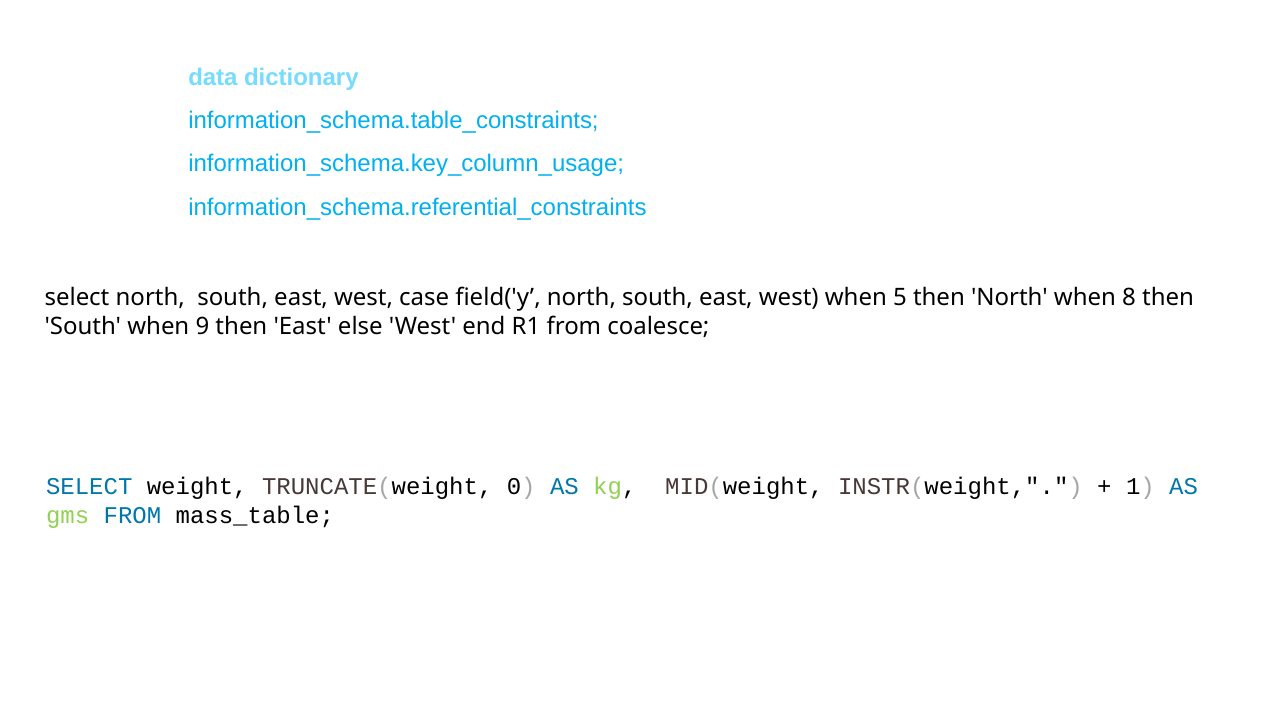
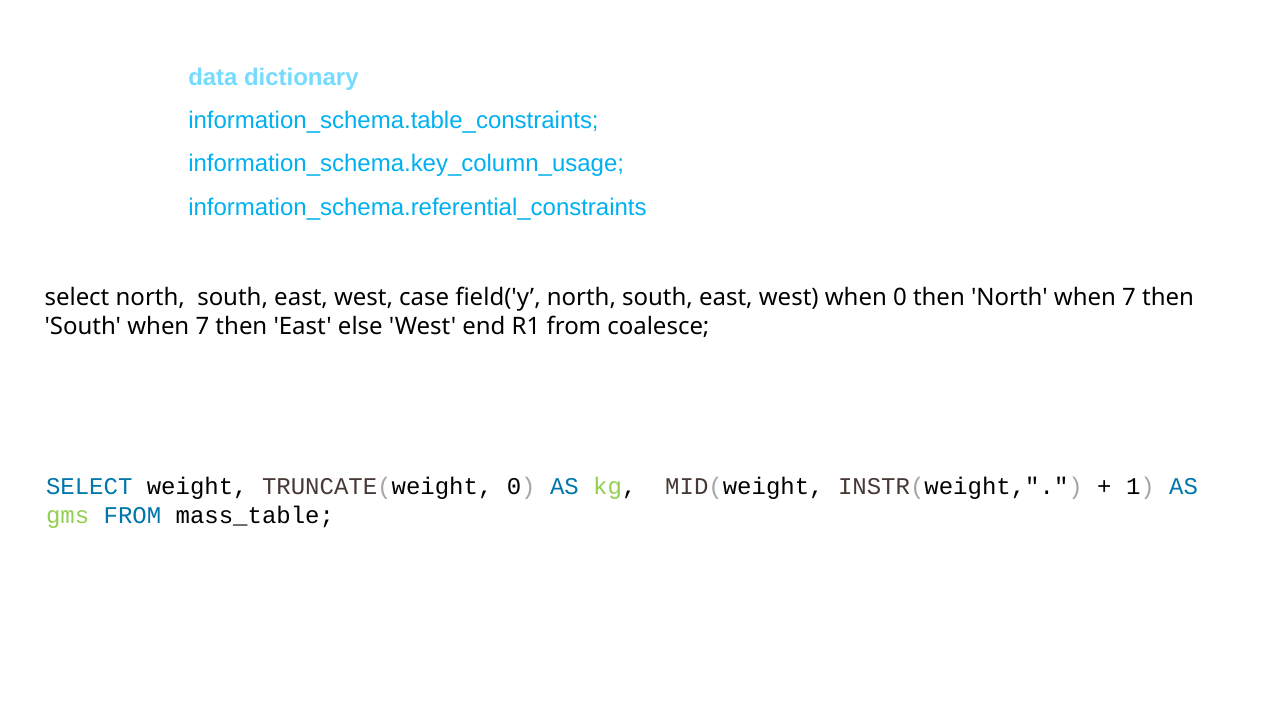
when 5: 5 -> 0
North when 8: 8 -> 7
South when 9: 9 -> 7
